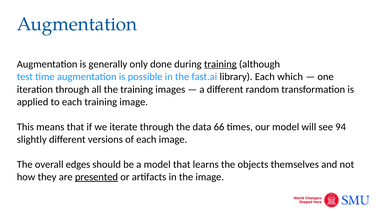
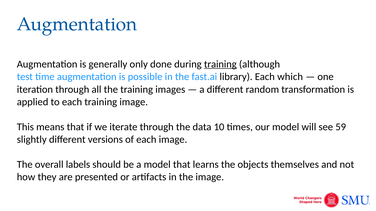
66: 66 -> 10
94: 94 -> 59
edges: edges -> labels
presented underline: present -> none
